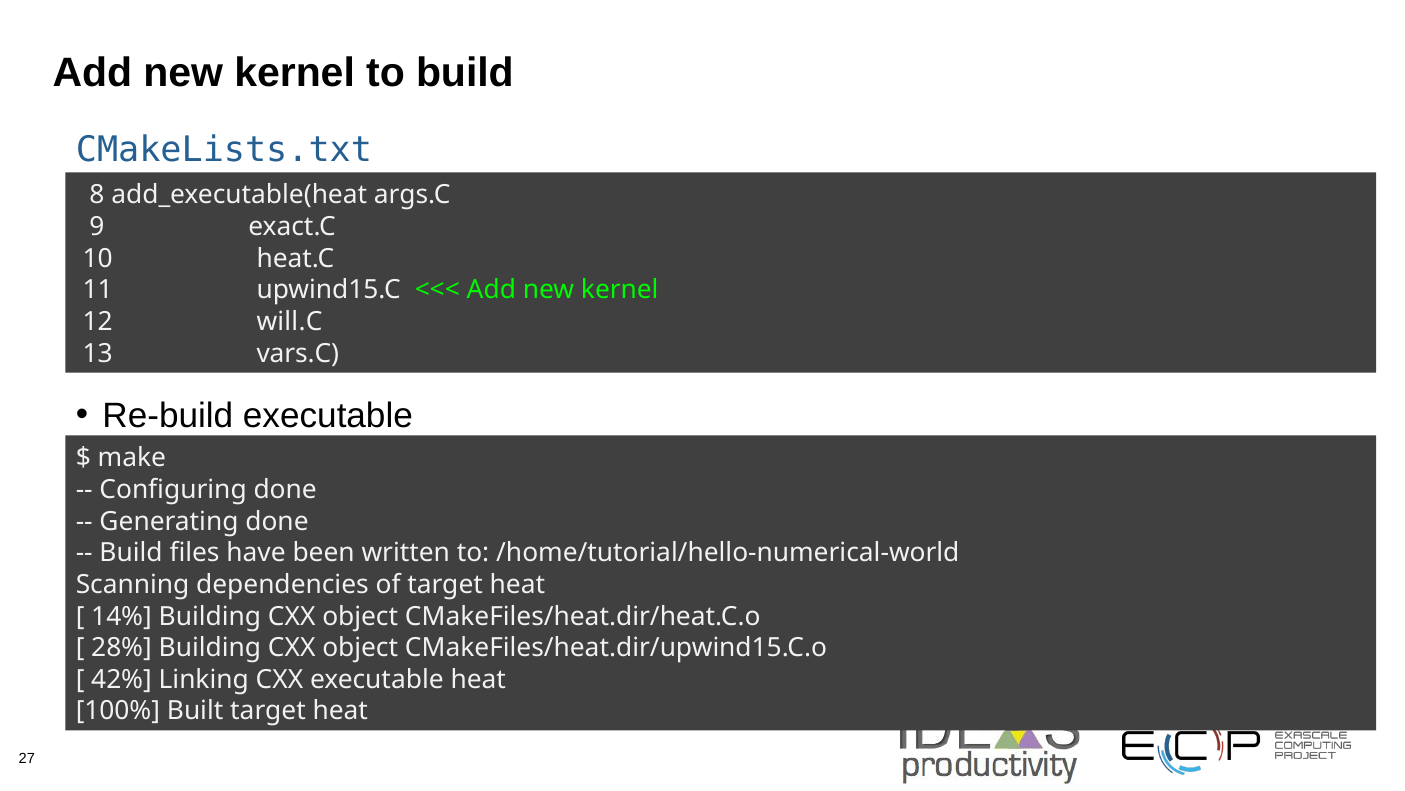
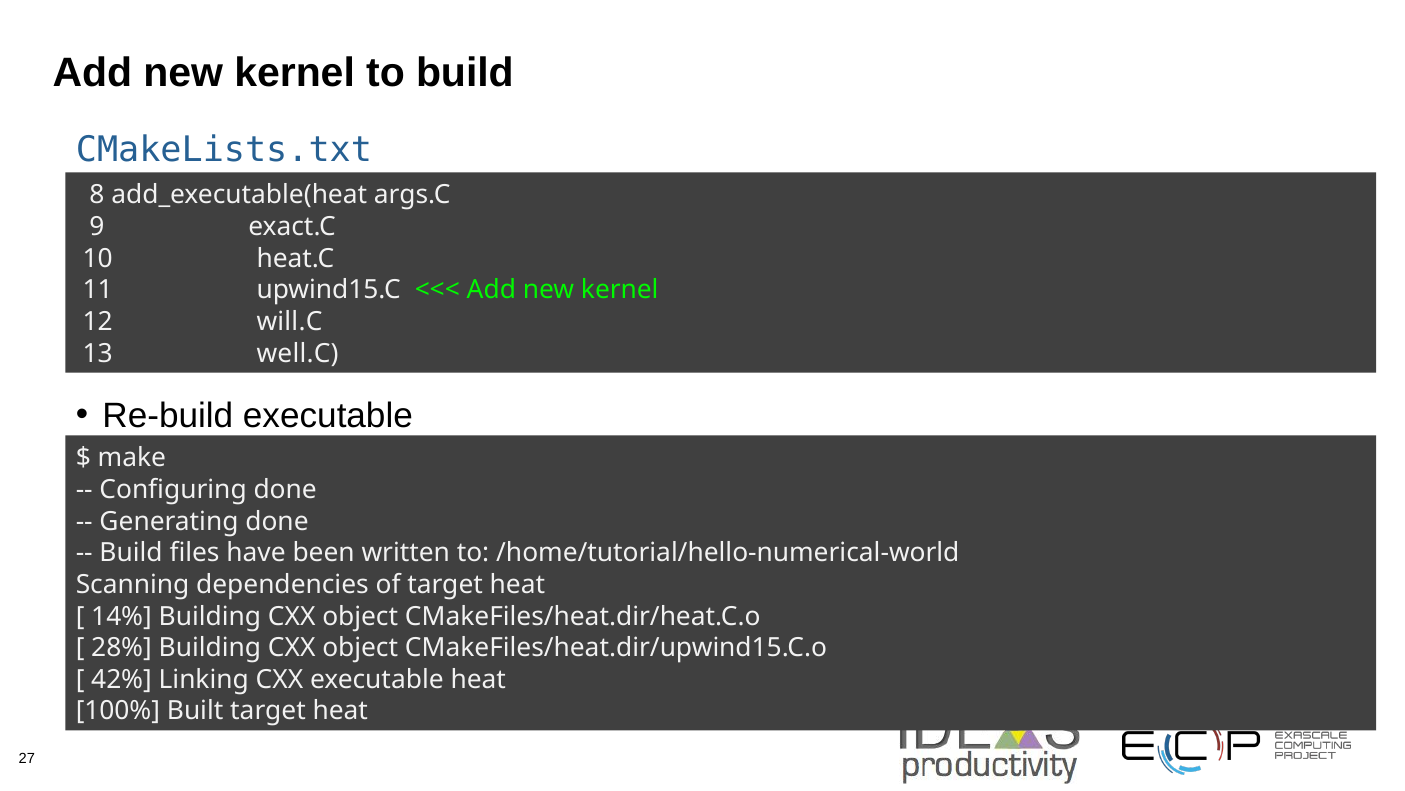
vars.C: vars.C -> well.C
